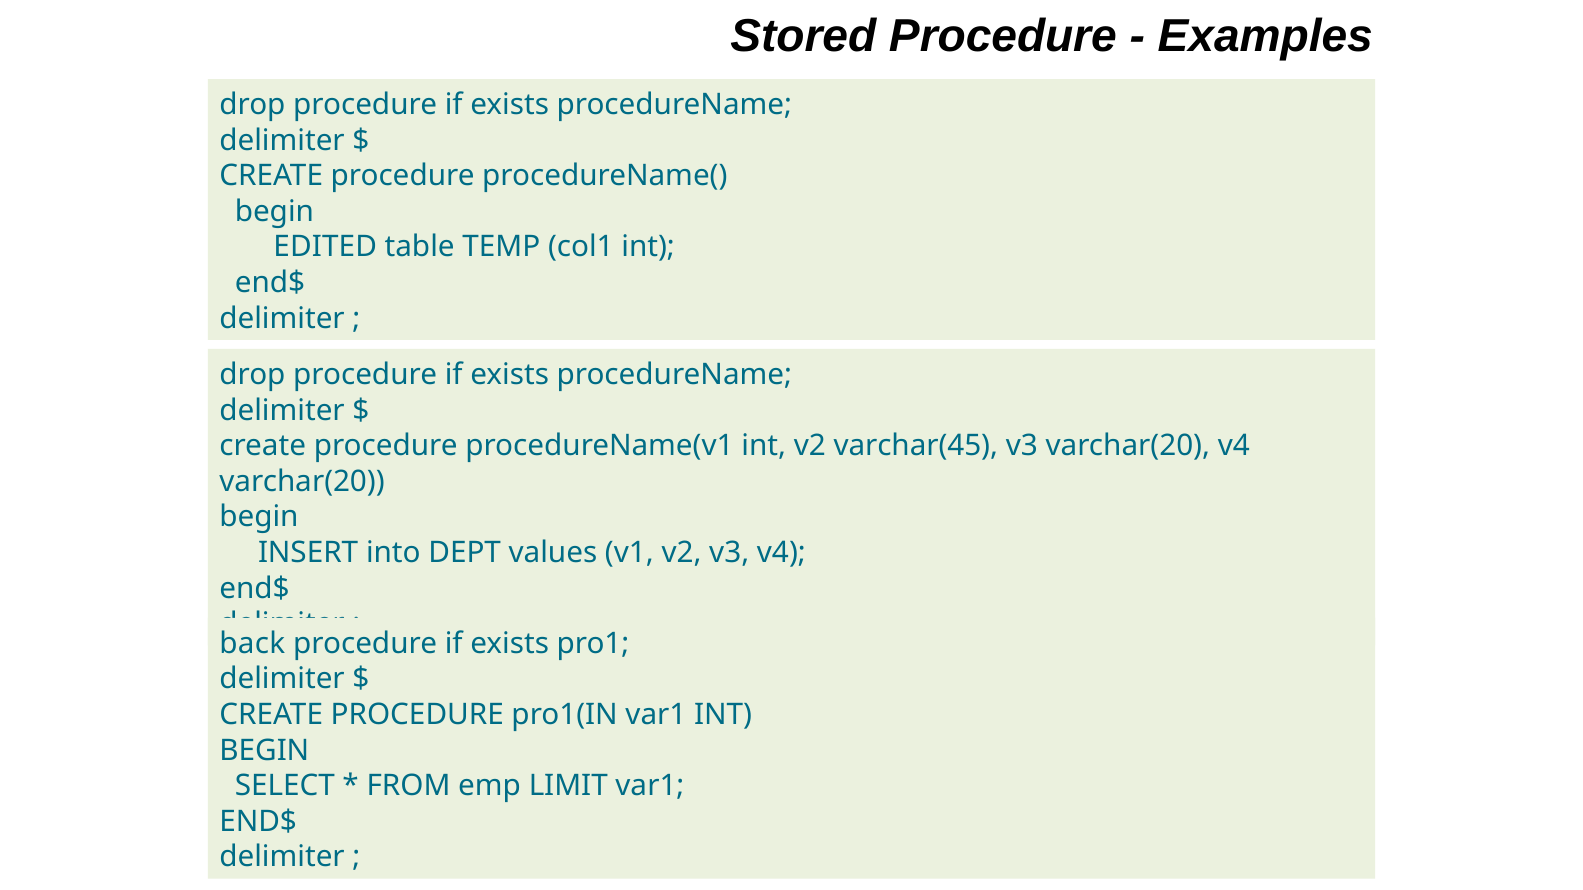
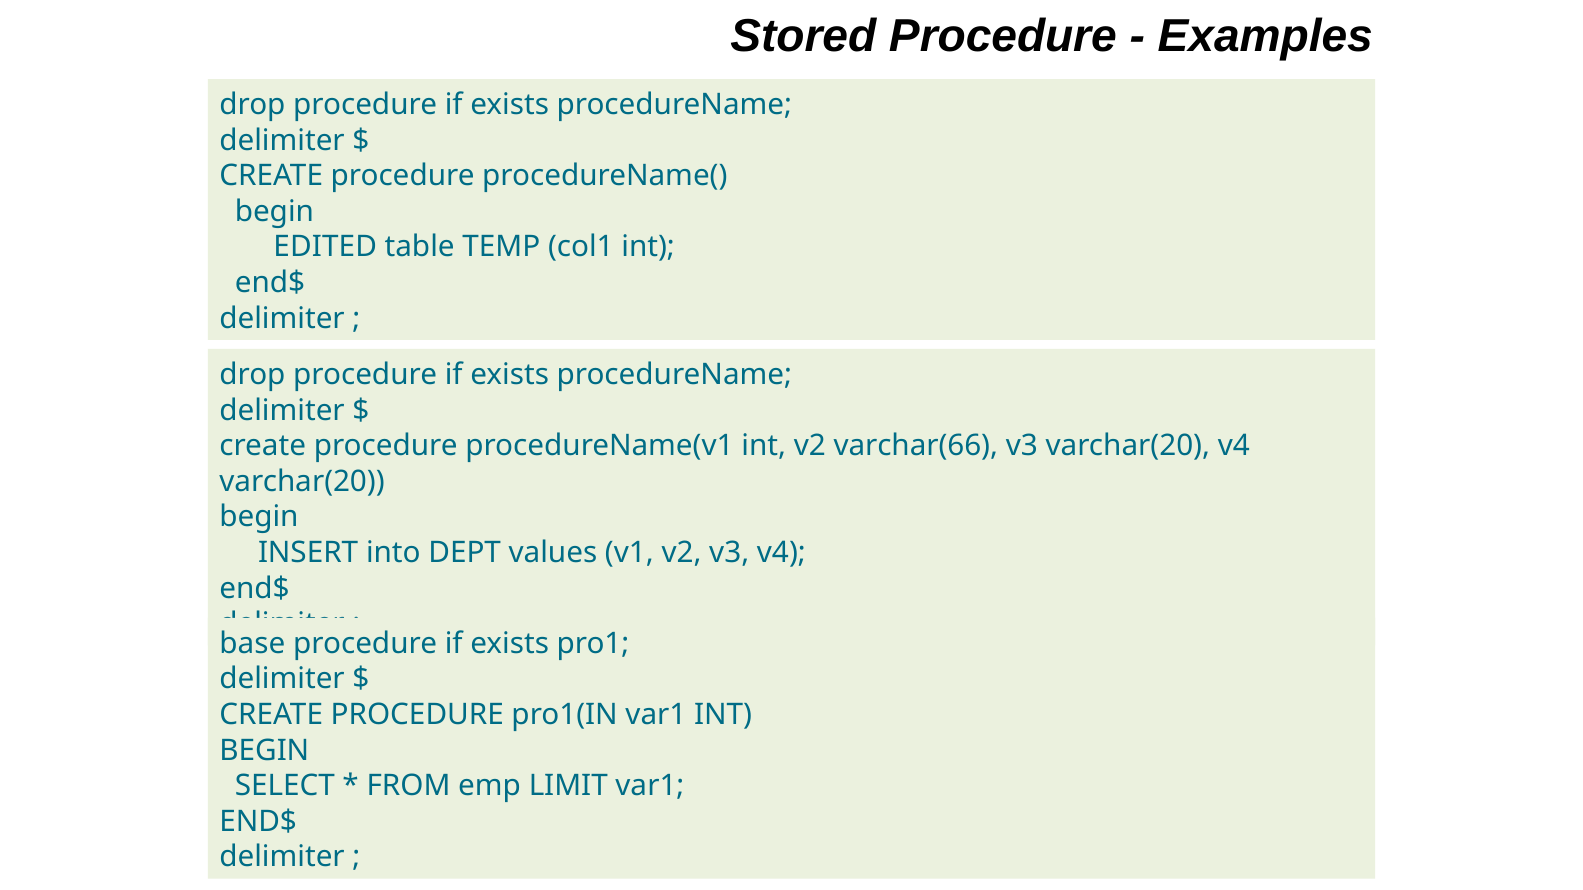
varchar(45: varchar(45 -> varchar(66
back: back -> base
